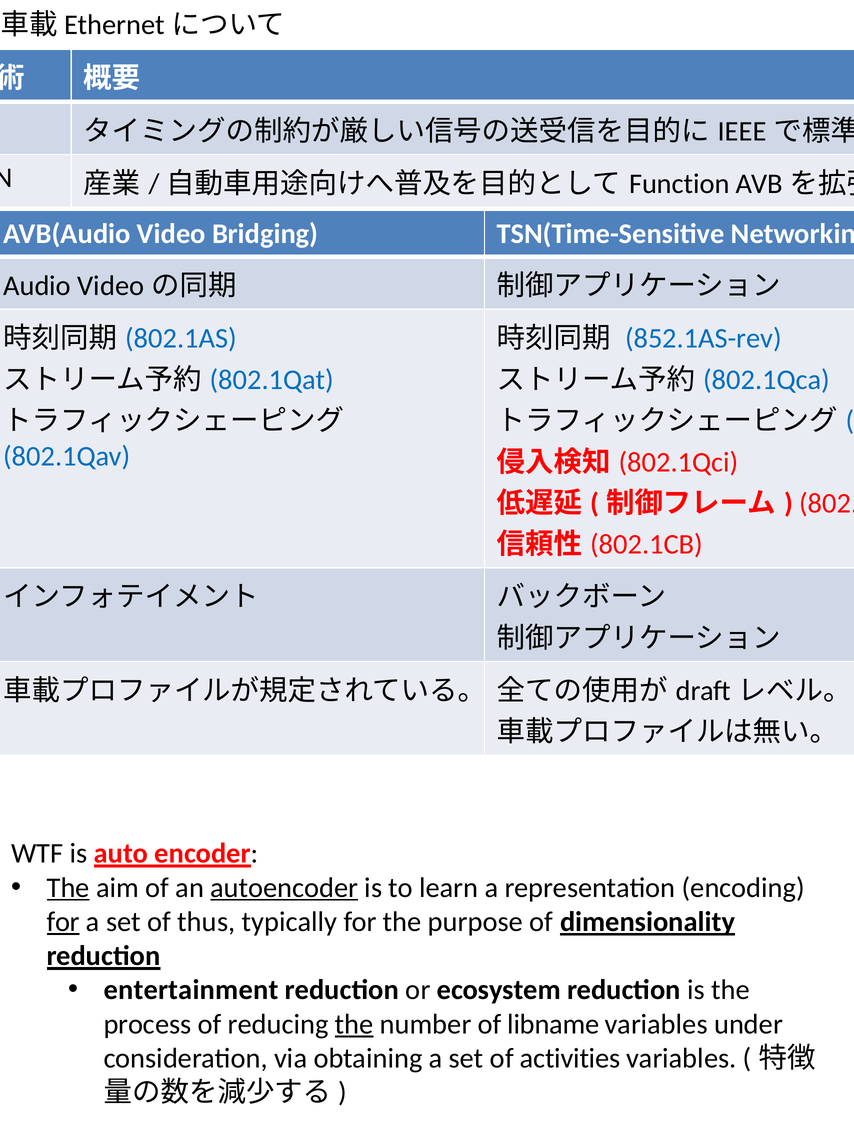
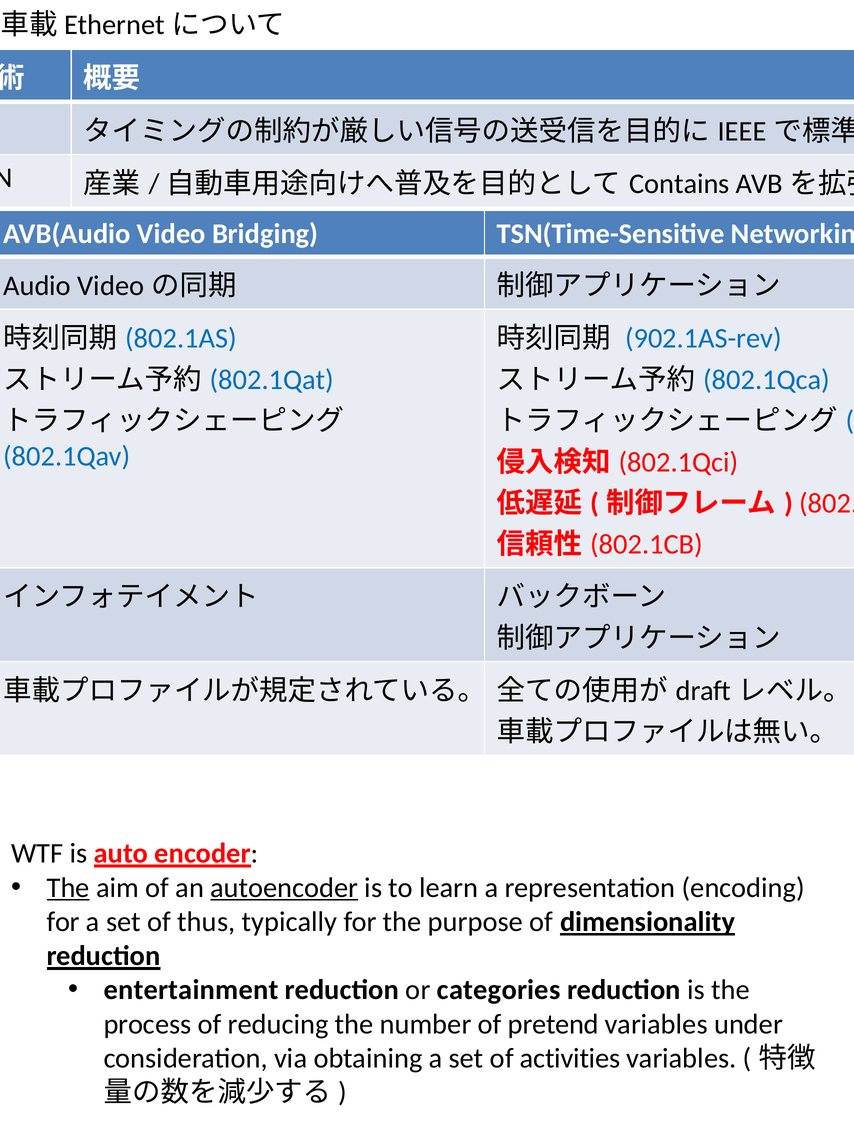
Function: Function -> Contains
852.1AS-rev: 852.1AS-rev -> 902.1AS-rev
for at (63, 922) underline: present -> none
ecosystem: ecosystem -> categories
the at (354, 1025) underline: present -> none
libname: libname -> pretend
